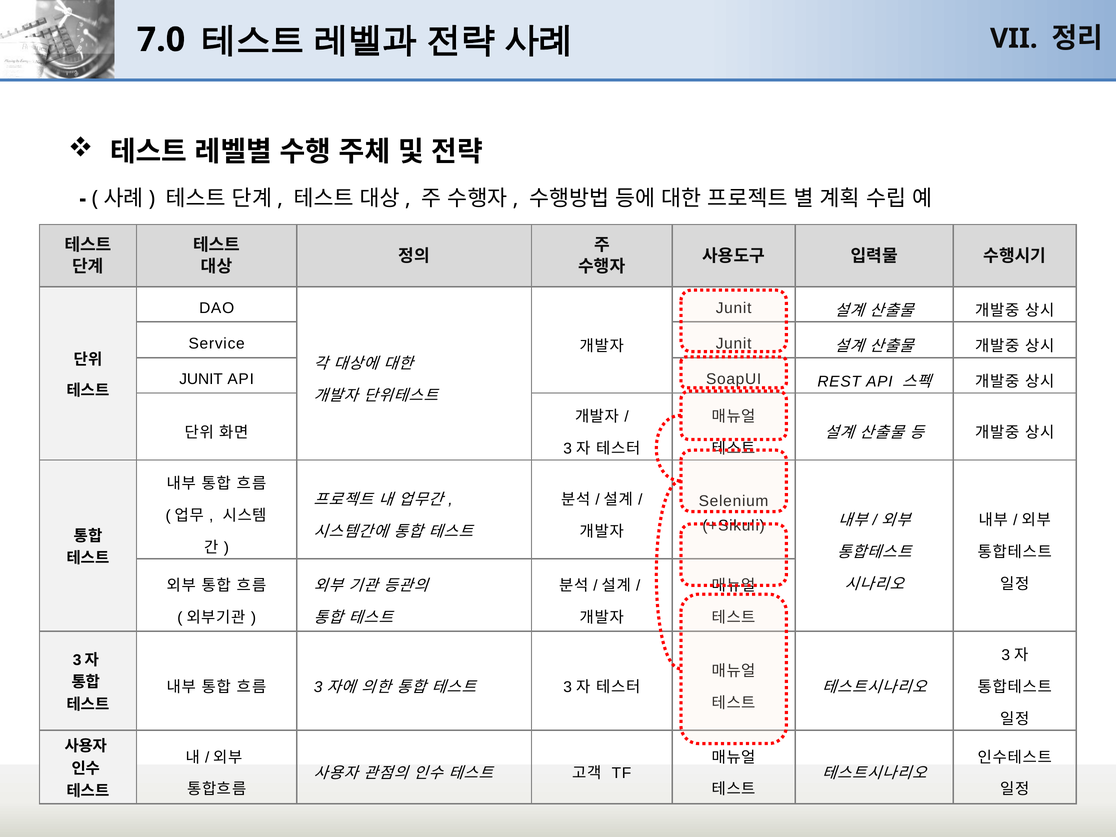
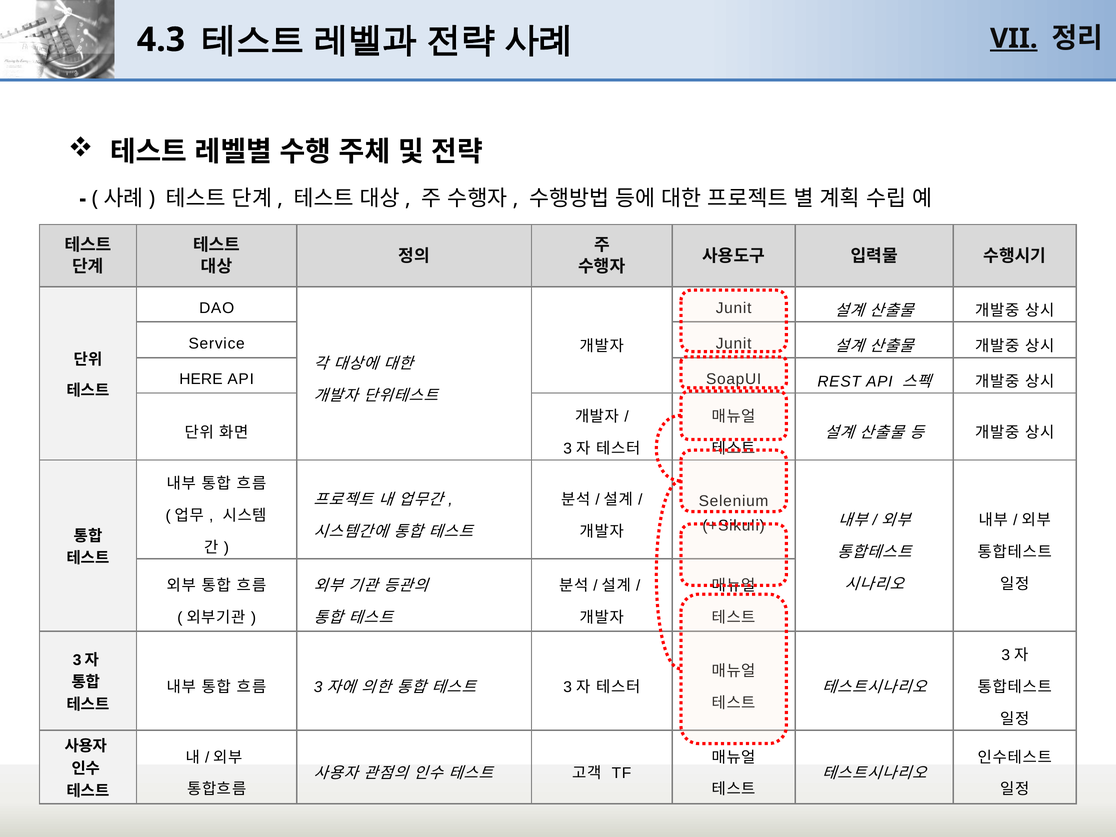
VII underline: none -> present
7.0: 7.0 -> 4.3
JUNIT at (201, 379): JUNIT -> HERE
